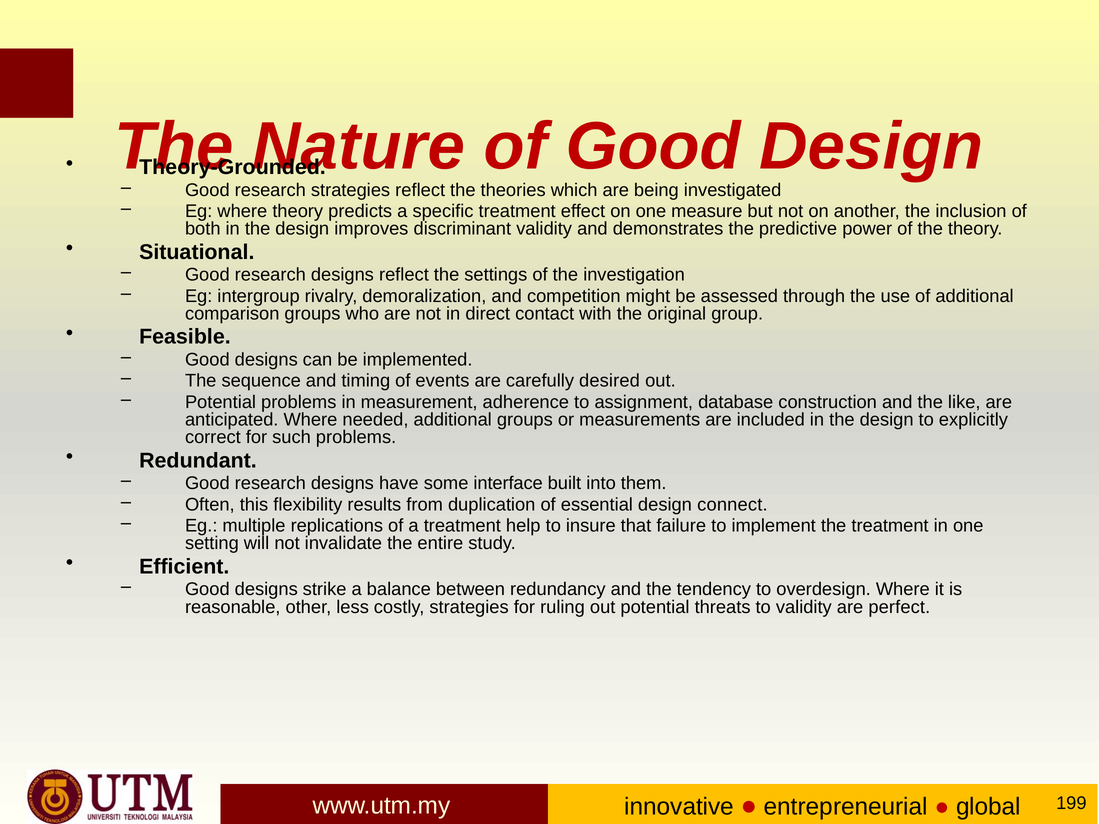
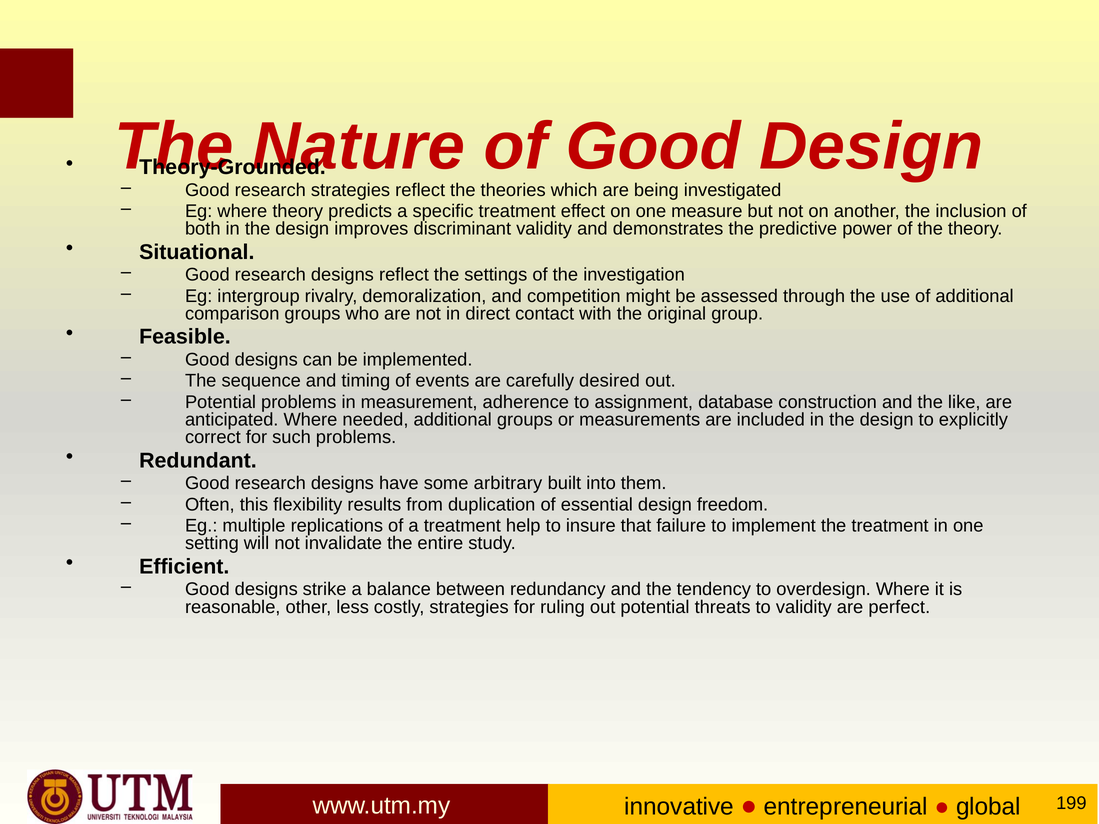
interface: interface -> arbitrary
connect: connect -> freedom
